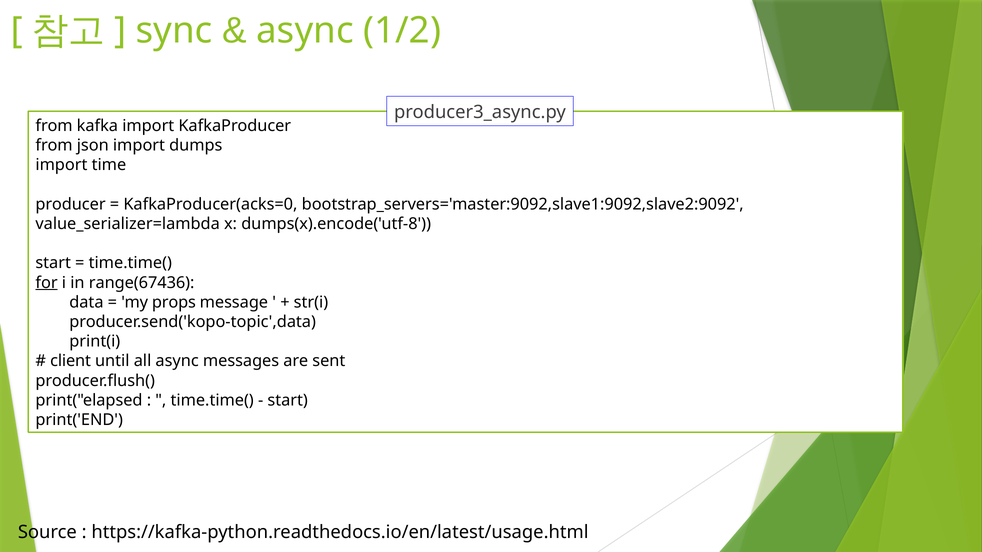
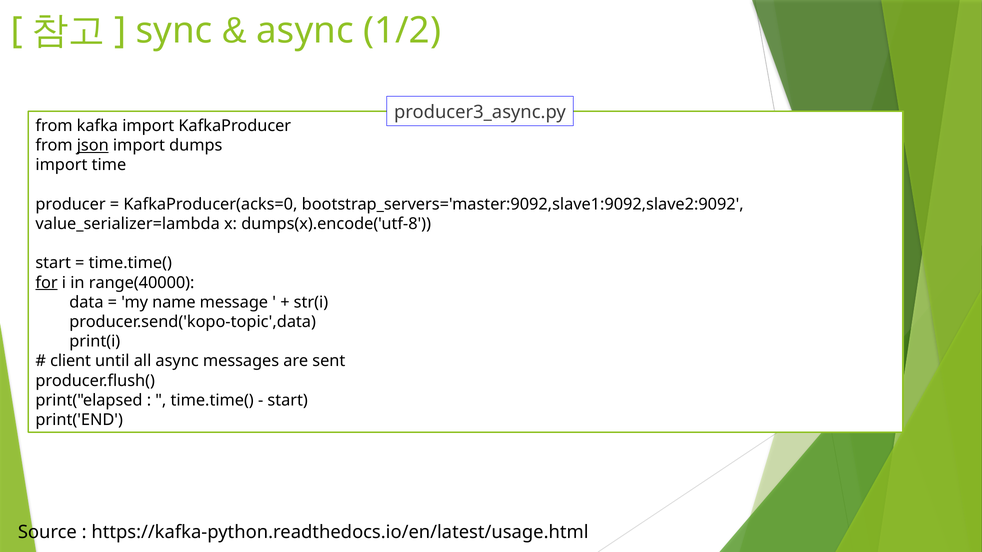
json underline: none -> present
range(67436: range(67436 -> range(40000
props: props -> name
